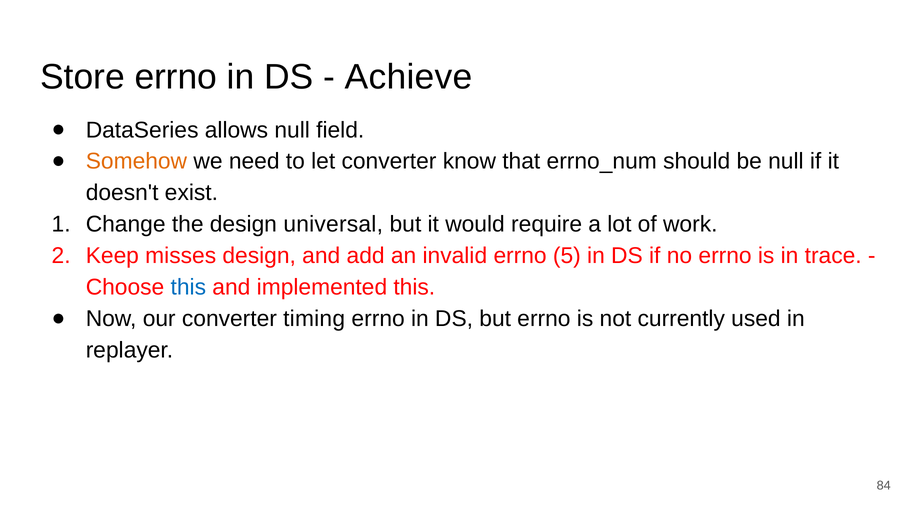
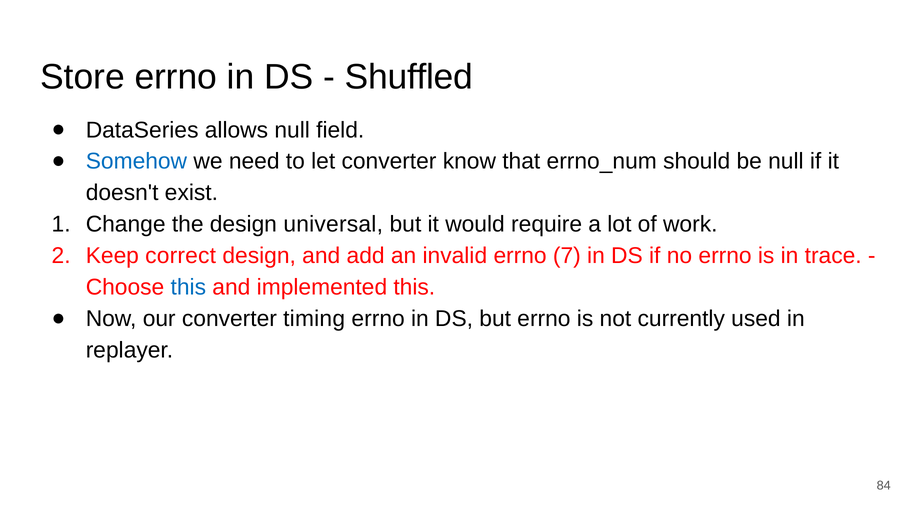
Achieve: Achieve -> Shuffled
Somehow colour: orange -> blue
misses: misses -> correct
5: 5 -> 7
